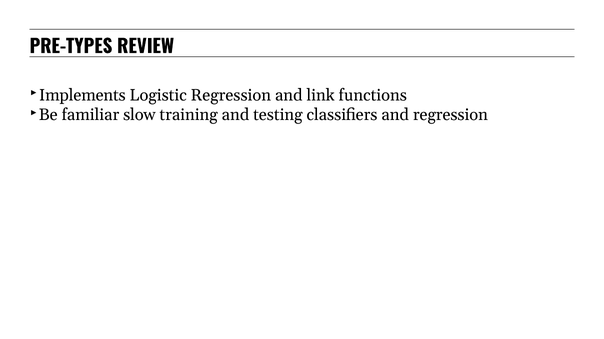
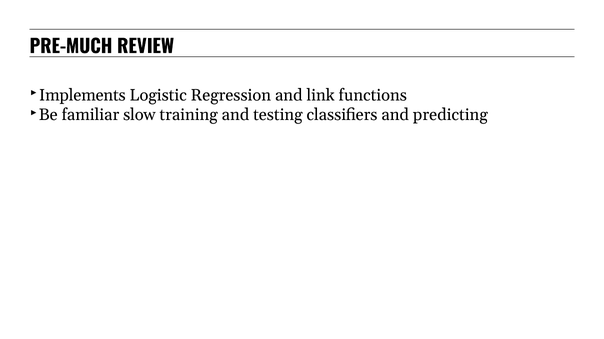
PRE-TYPES: PRE-TYPES -> PRE-MUCH
and regression: regression -> predicting
